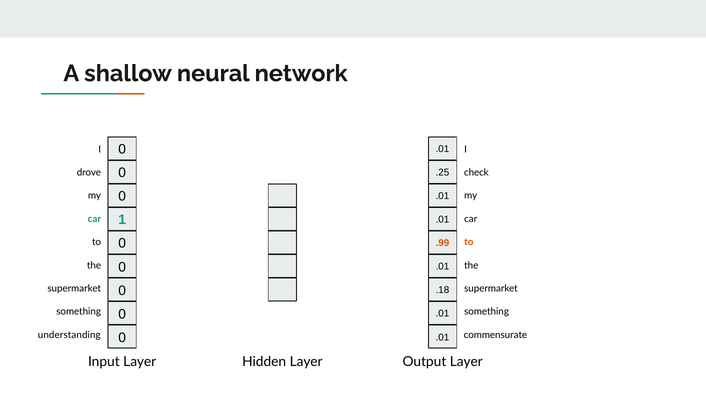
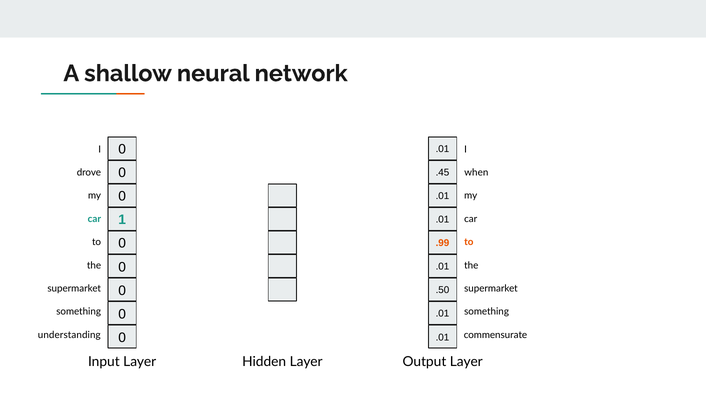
.25: .25 -> .45
check: check -> when
.18: .18 -> .50
